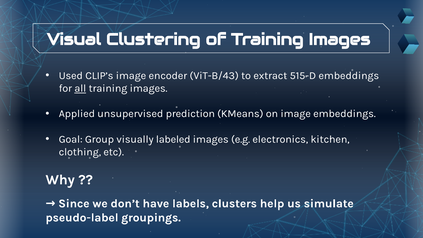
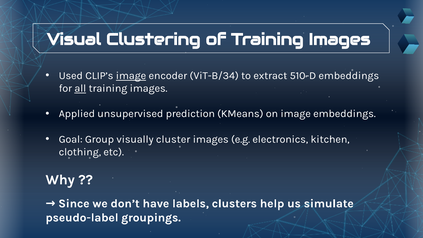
image at (131, 76) underline: none -> present
ViT-B/43: ViT-B/43 -> ViT-B/34
515-D: 515-D -> 510-D
labeled: labeled -> cluster
